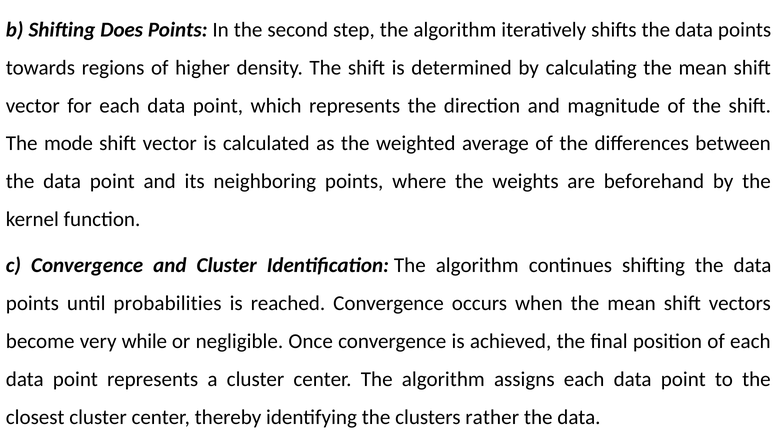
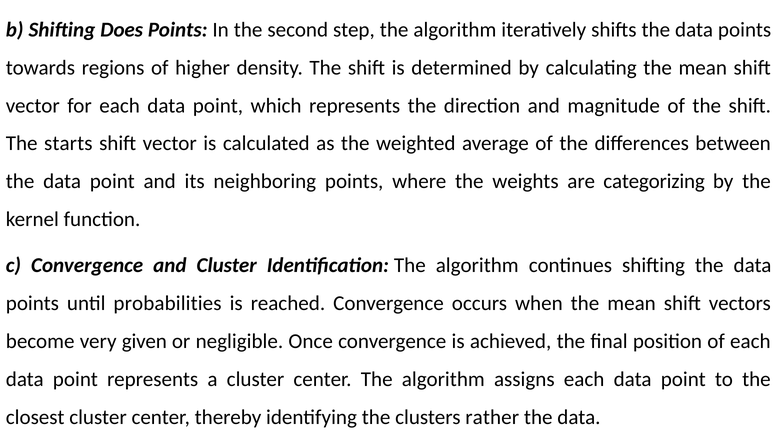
mode: mode -> starts
beforehand: beforehand -> categorizing
while: while -> given
